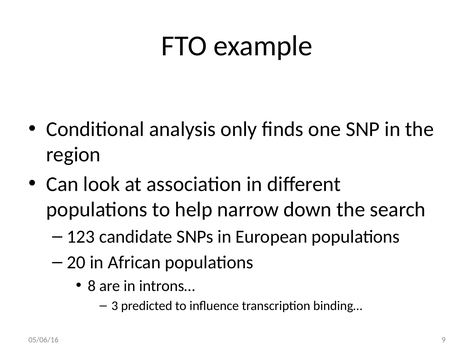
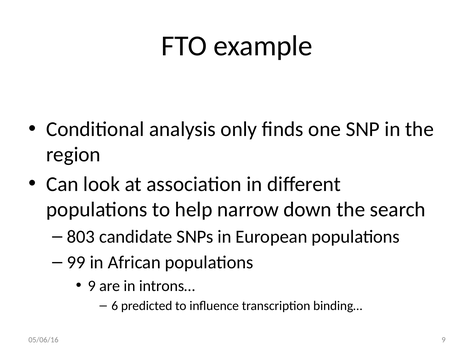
123: 123 -> 803
20: 20 -> 99
8 at (92, 286): 8 -> 9
3: 3 -> 6
